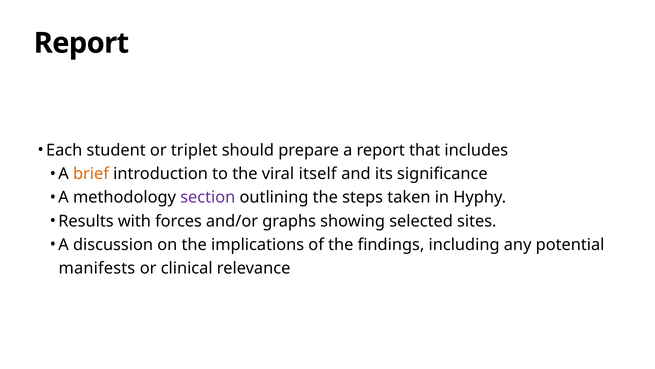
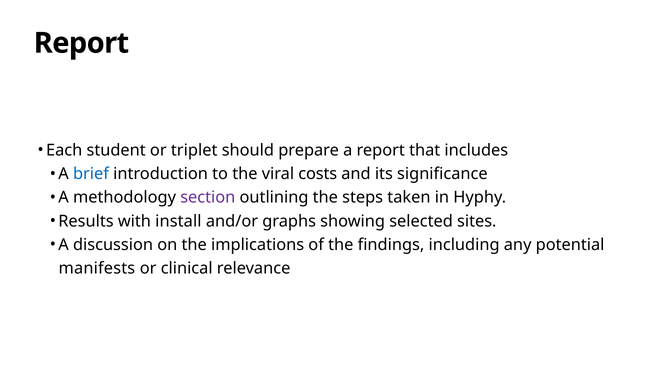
brief colour: orange -> blue
itself: itself -> costs
forces: forces -> install
